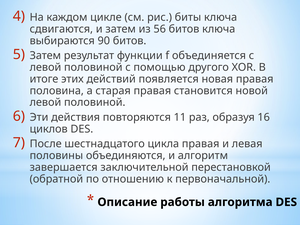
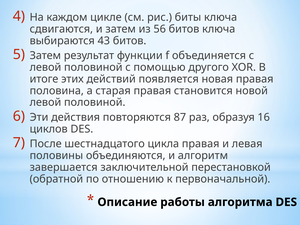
90: 90 -> 43
11: 11 -> 87
